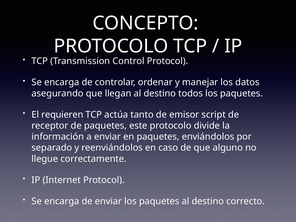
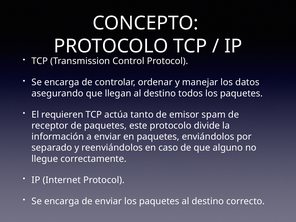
script: script -> spam
